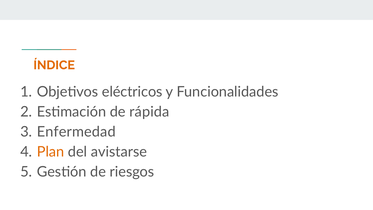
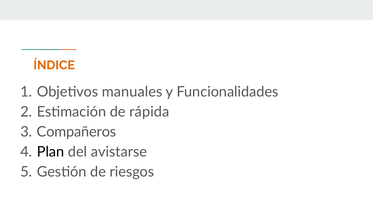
eléctricos: eléctricos -> manuales
Enfermedad: Enfermedad -> Compañeros
Plan colour: orange -> black
